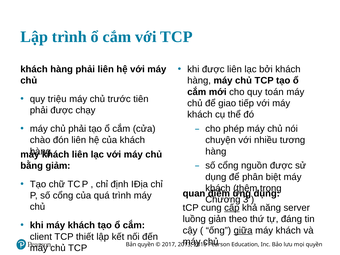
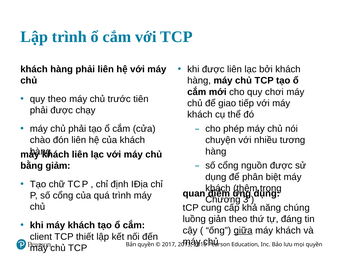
toán: toán -> chơi
quy triệu: triệu -> theo
cấp underline: present -> none
server: server -> chúng
